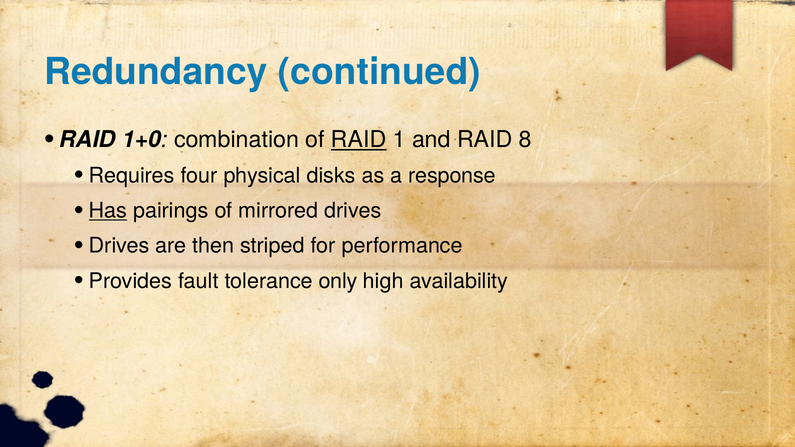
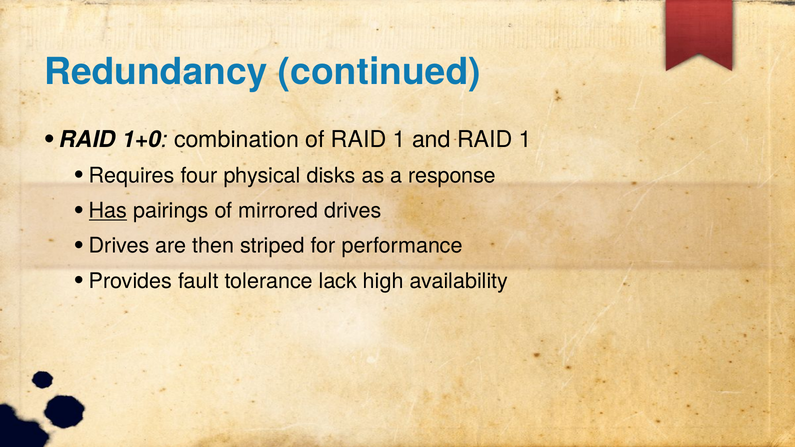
RAID at (359, 140) underline: present -> none
and RAID 8: 8 -> 1
only: only -> lack
